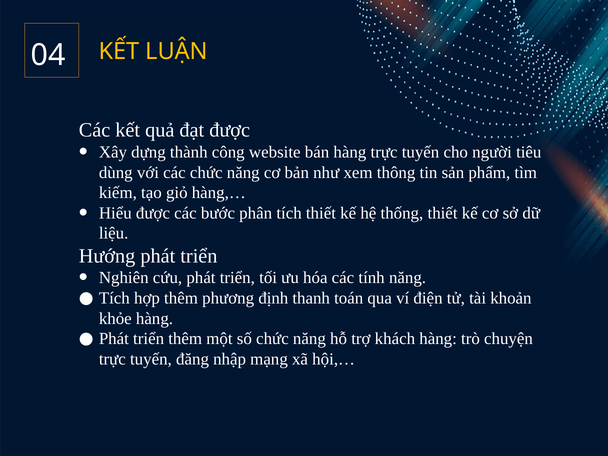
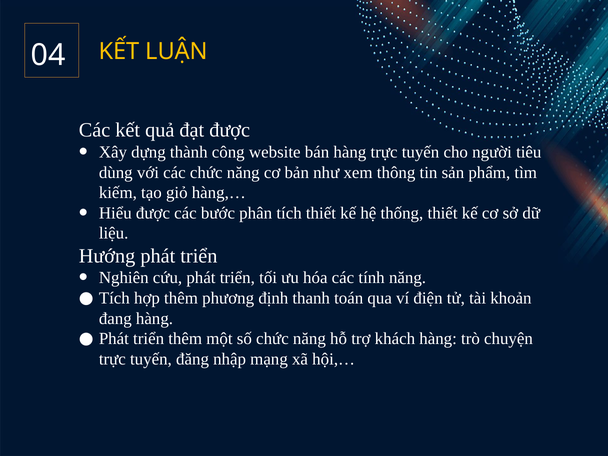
khỏe: khỏe -> đang
